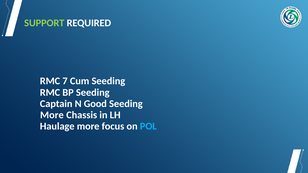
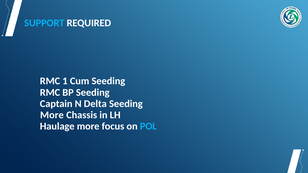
SUPPORT colour: light green -> light blue
7: 7 -> 1
Good: Good -> Delta
